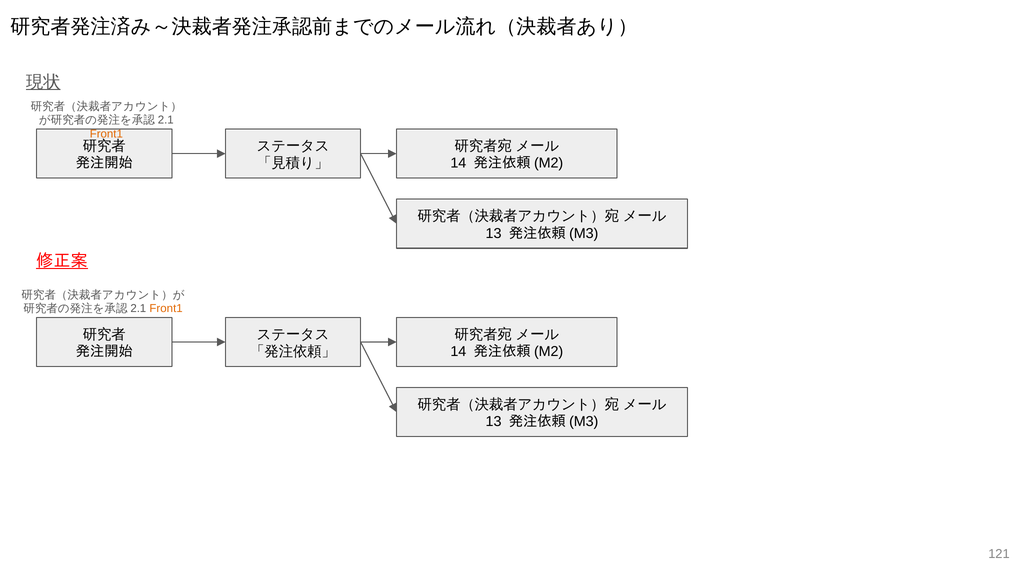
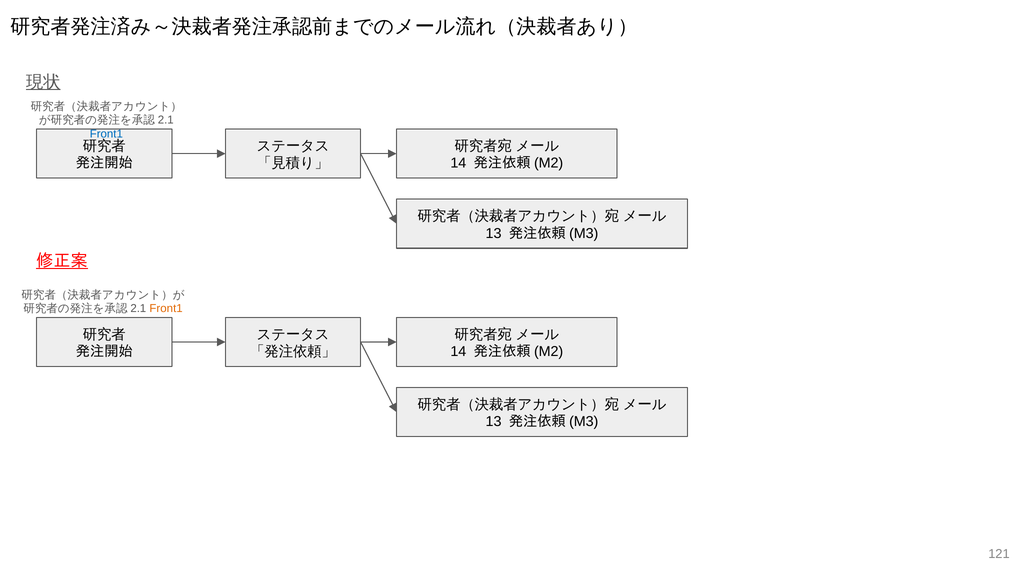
Front1 at (106, 134) colour: orange -> blue
